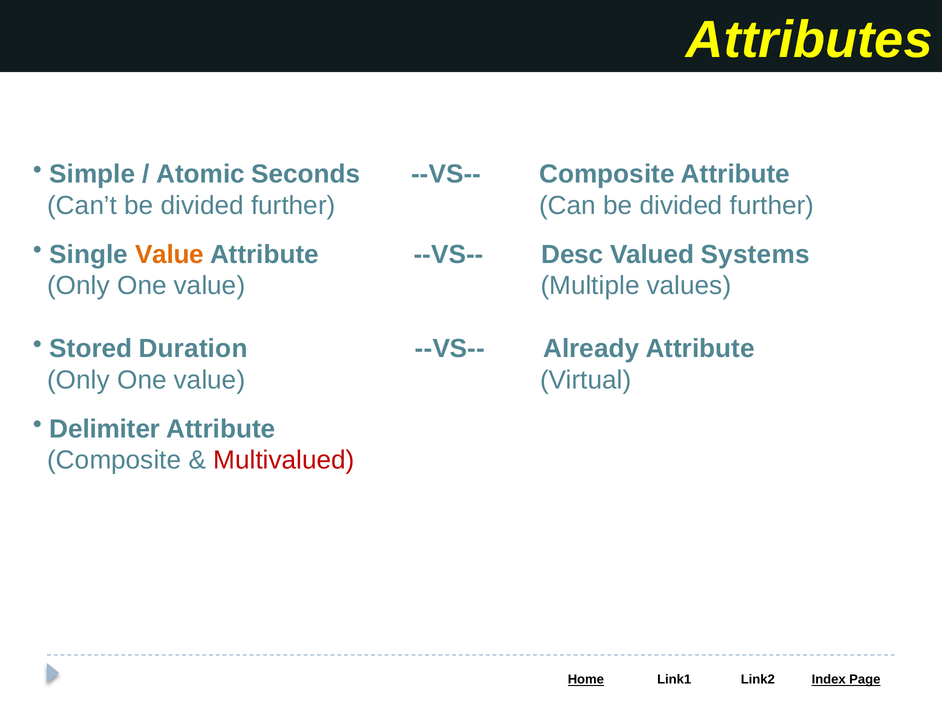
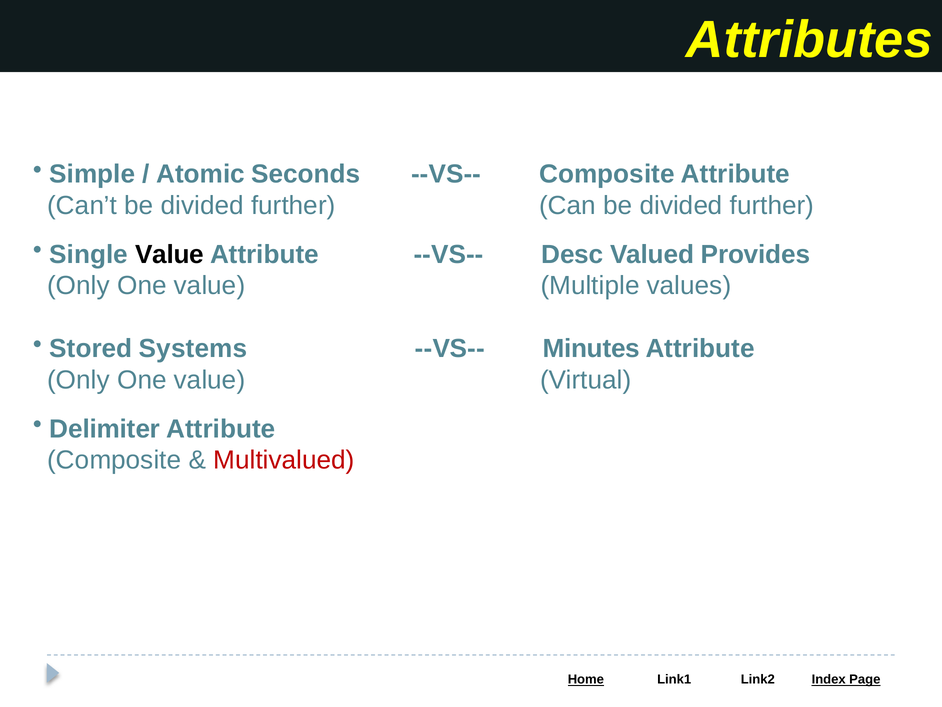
Value at (170, 254) colour: orange -> black
Systems: Systems -> Provides
Duration: Duration -> Systems
Already: Already -> Minutes
